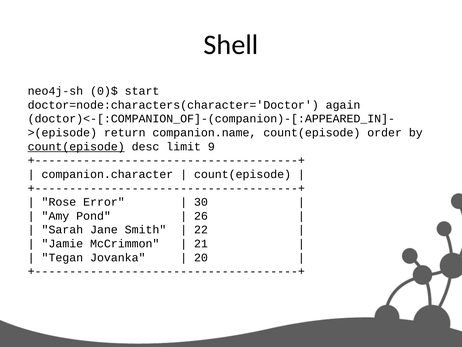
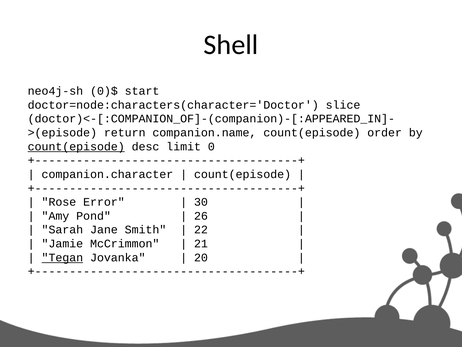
again: again -> slice
9: 9 -> 0
Tegan underline: none -> present
